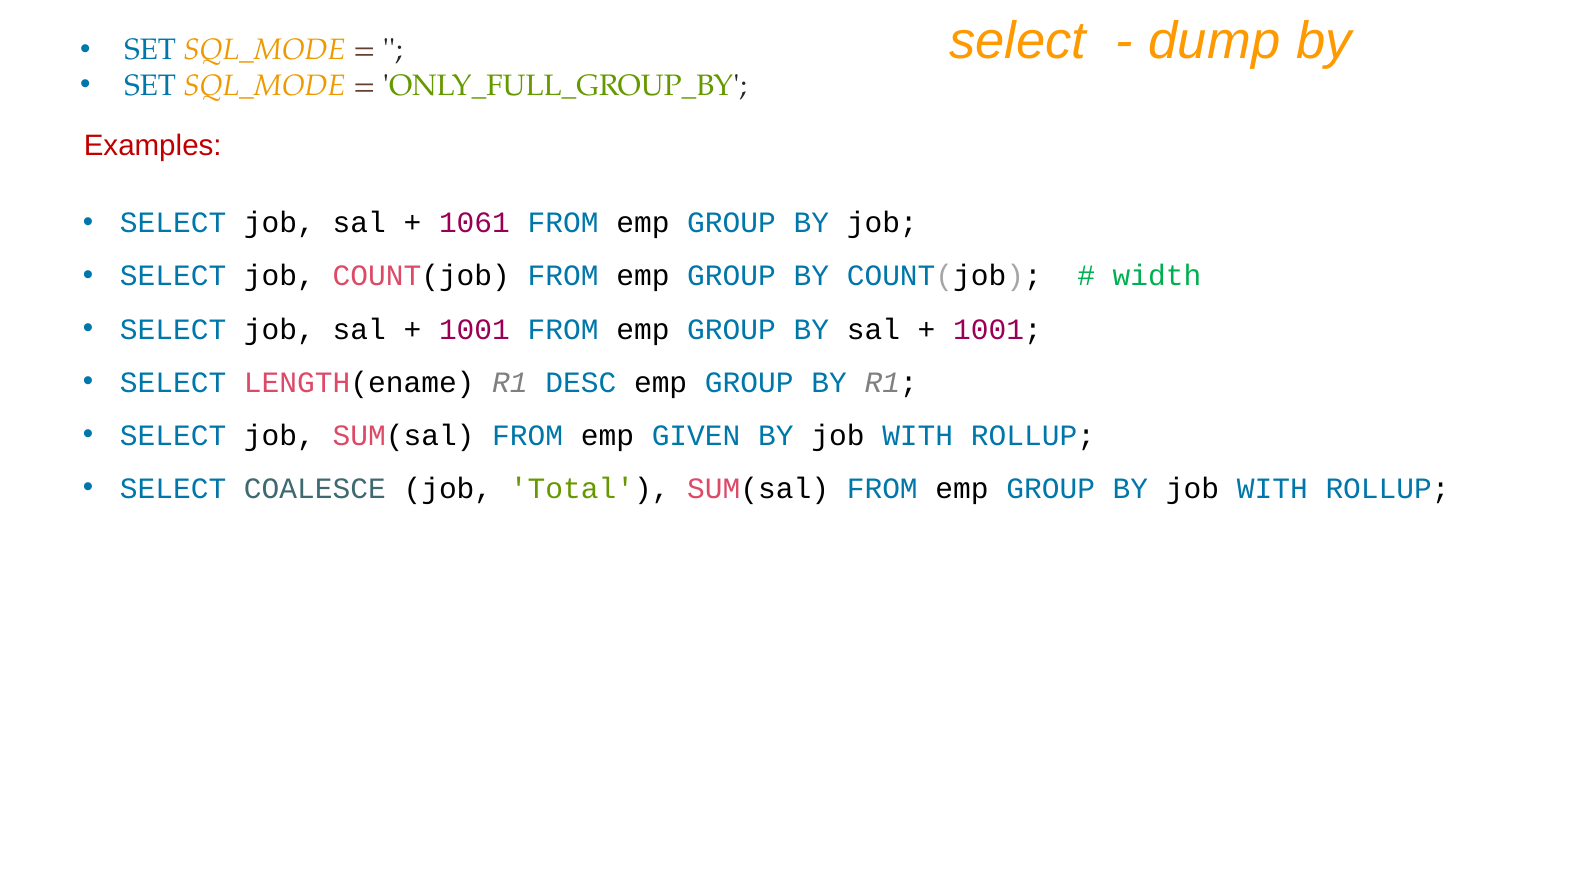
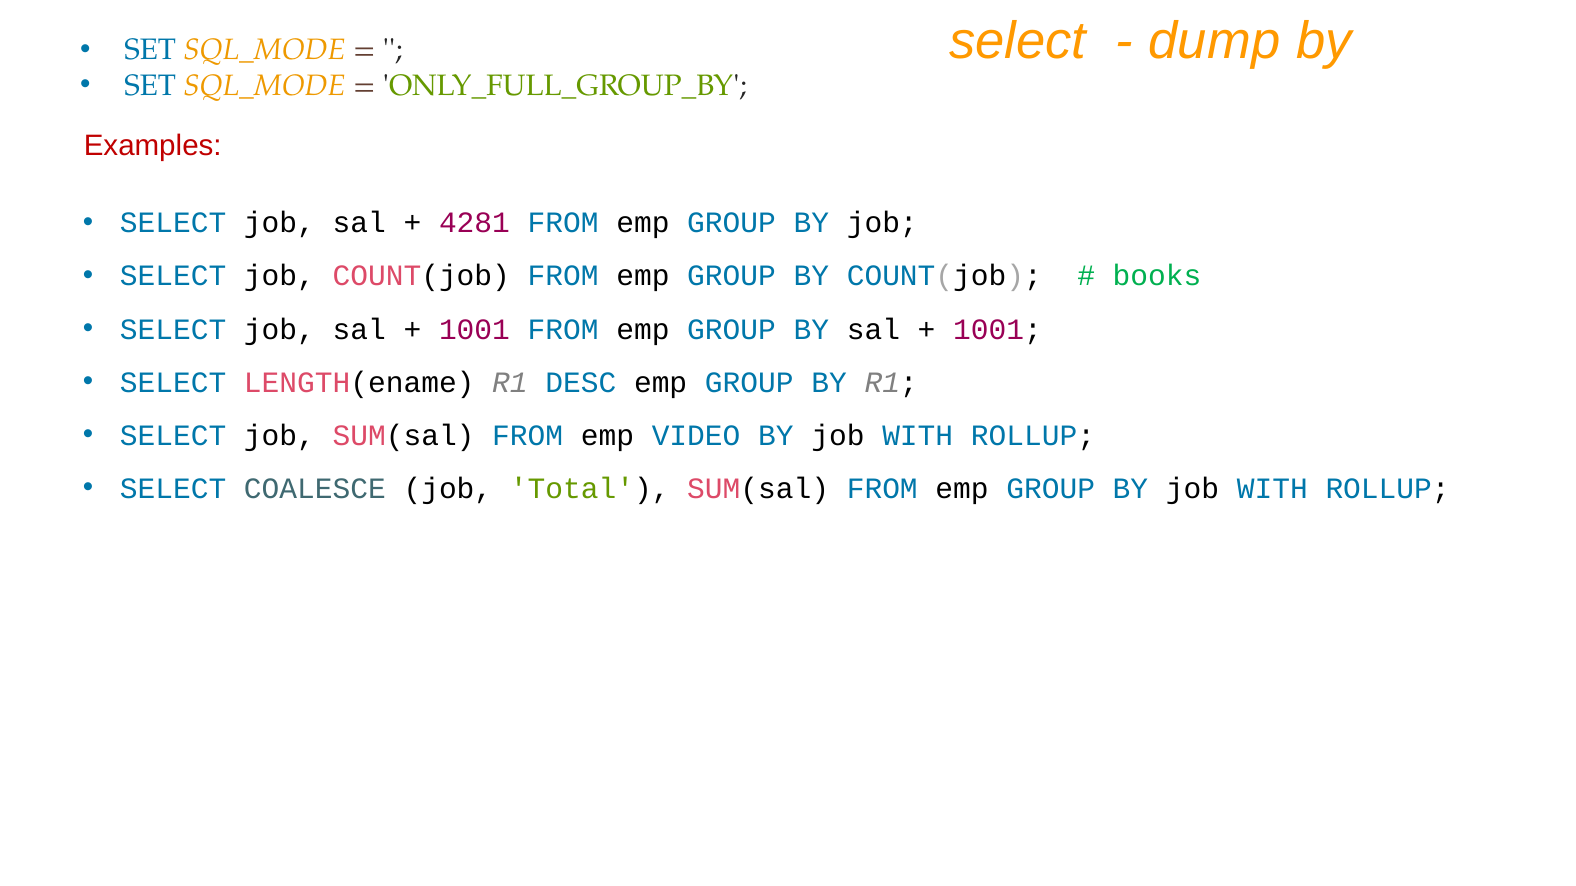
1061: 1061 -> 4281
width: width -> books
GIVEN: GIVEN -> VIDEO
